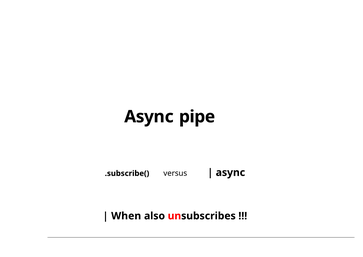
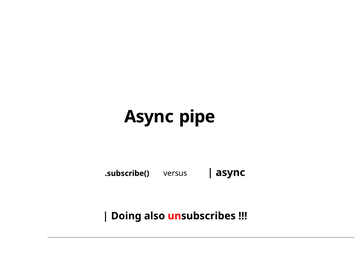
When: When -> Doing
